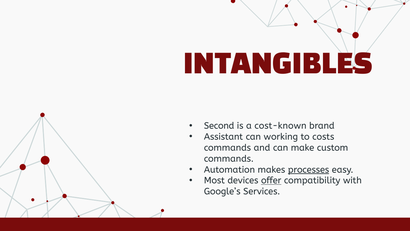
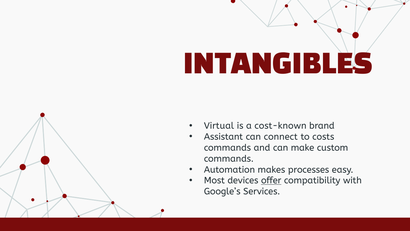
Second: Second -> Virtual
working: working -> connect
processes underline: present -> none
